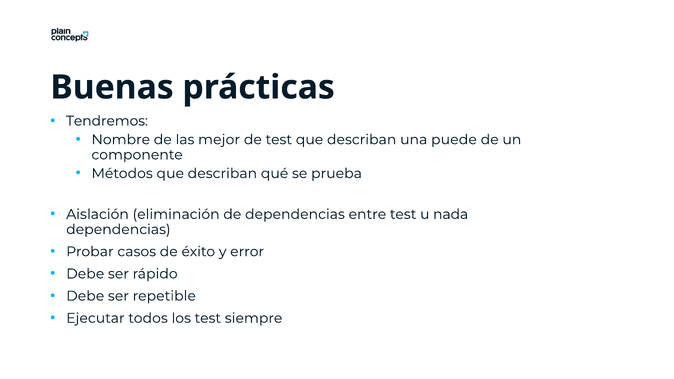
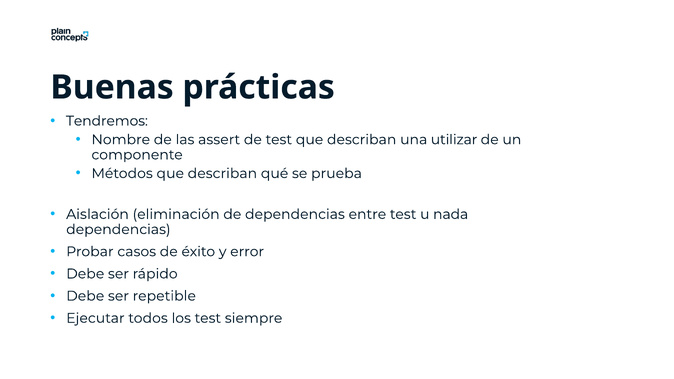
mejor: mejor -> assert
puede: puede -> utilizar
